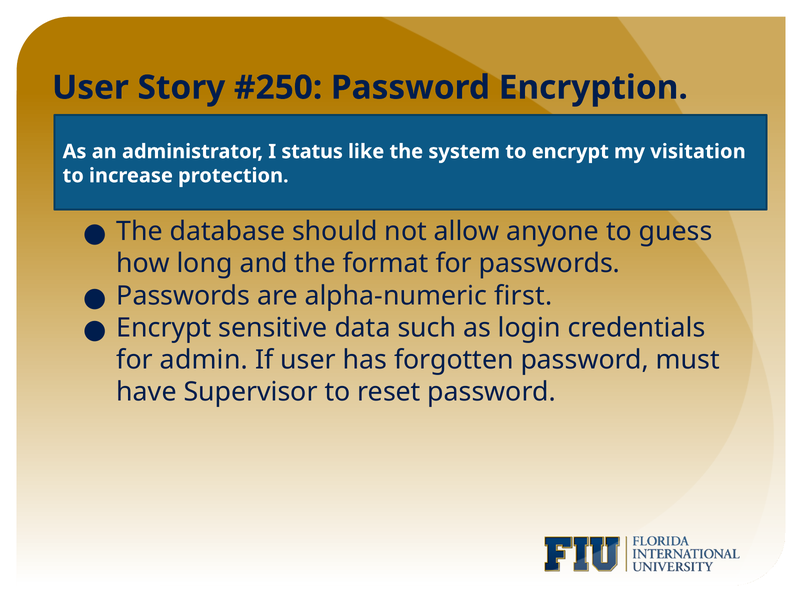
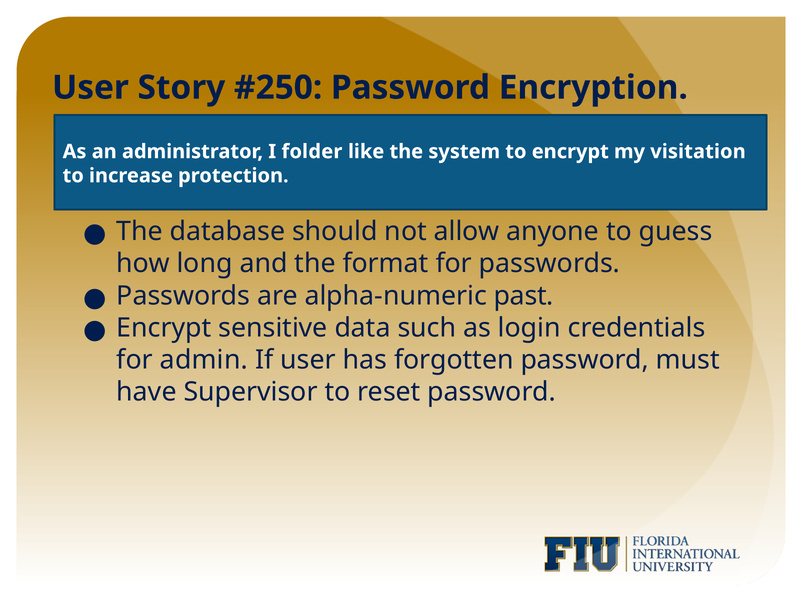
status: status -> folder
first: first -> past
